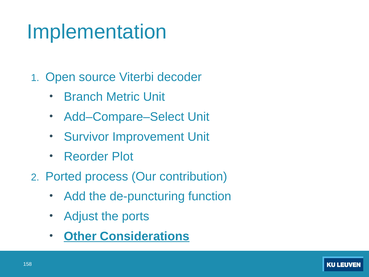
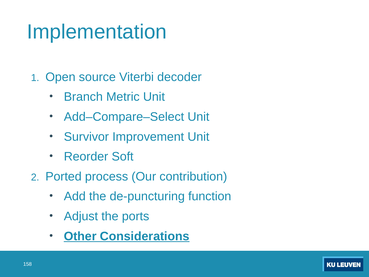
Plot: Plot -> Soft
